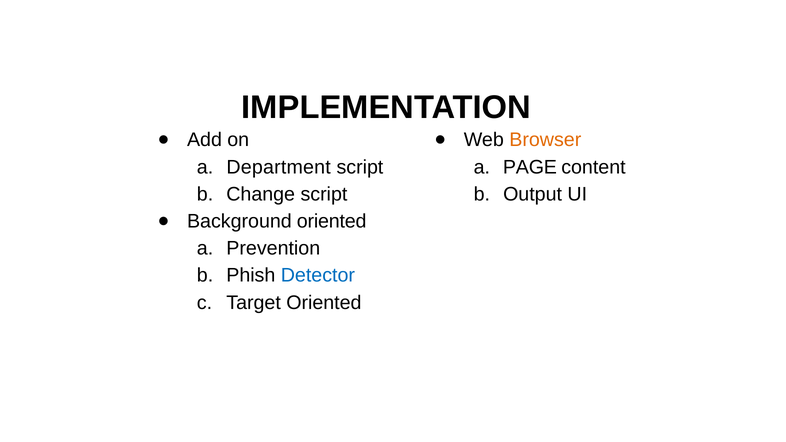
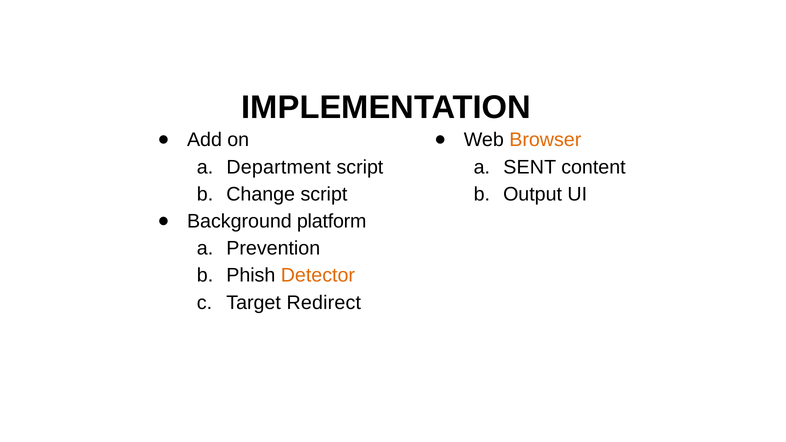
PAGE: PAGE -> SENT
Background oriented: oriented -> platform
Detector colour: blue -> orange
Target Oriented: Oriented -> Redirect
